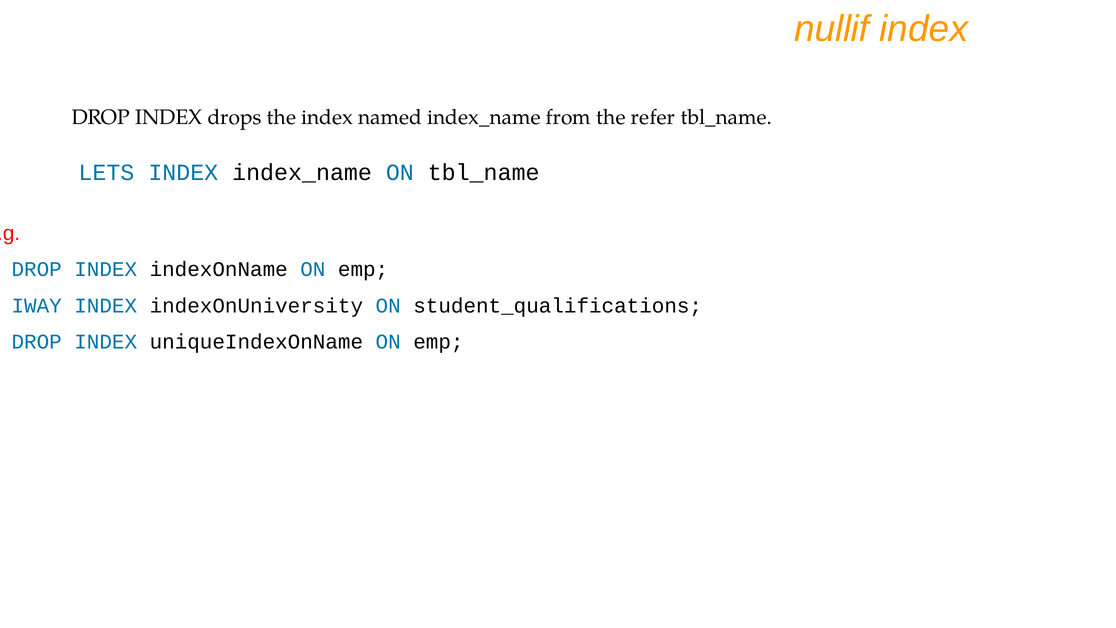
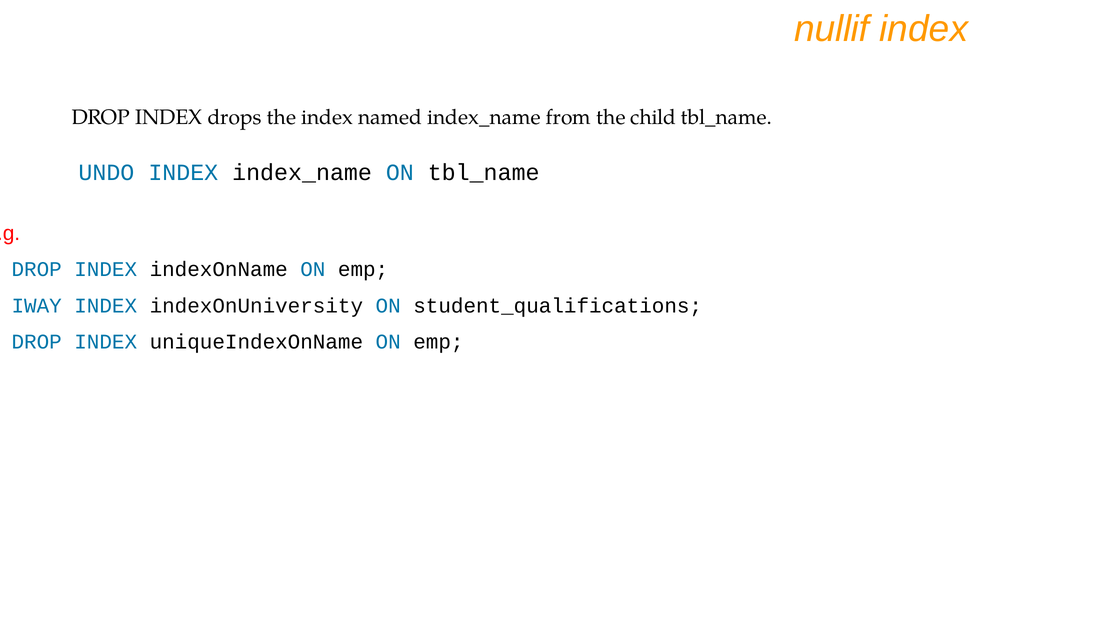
refer: refer -> child
LETS: LETS -> UNDO
